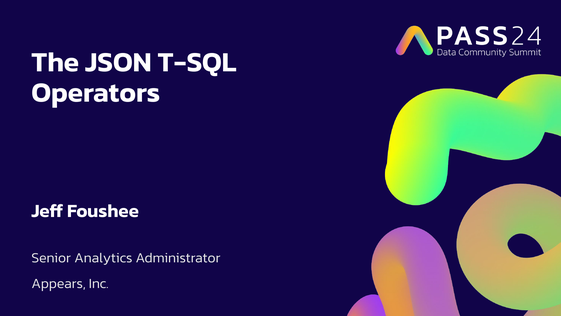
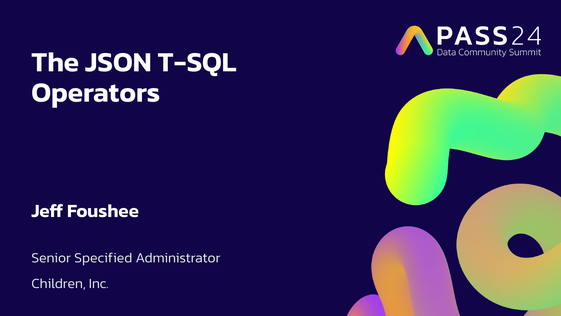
Analytics: Analytics -> Specified
Appears: Appears -> Children
